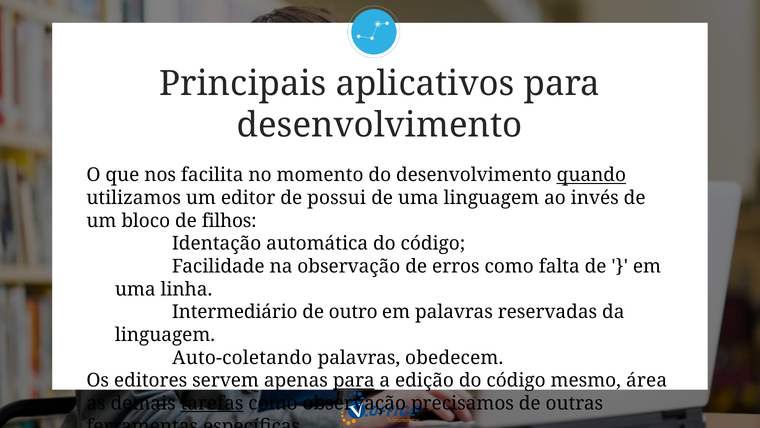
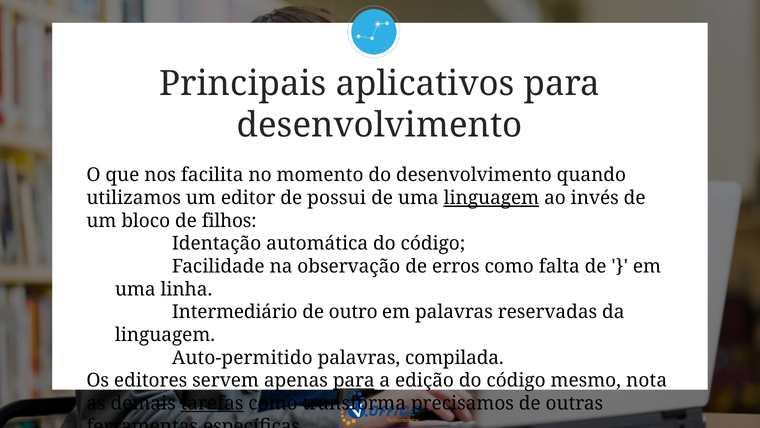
quando underline: present -> none
linguagem at (491, 198) underline: none -> present
Auto-coletando: Auto-coletando -> Auto-permitido
obedecem: obedecem -> compilada
área: área -> nota
como observação: observação -> transforma
